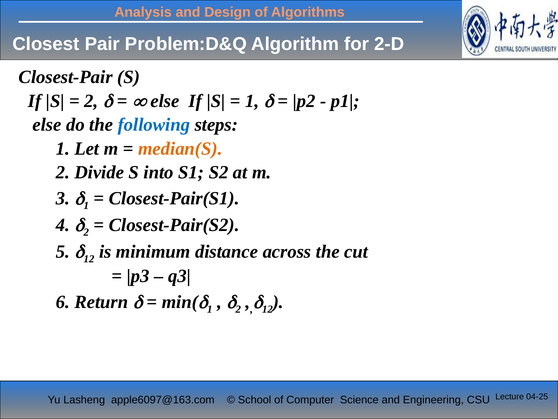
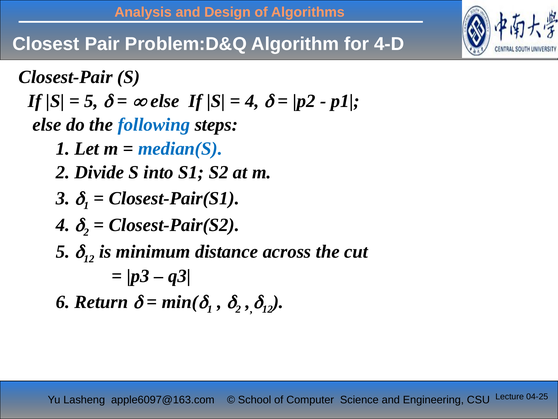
2-D: 2-D -> 4-D
2 at (91, 101): 2 -> 5
1 at (252, 101): 1 -> 4
median(S colour: orange -> blue
